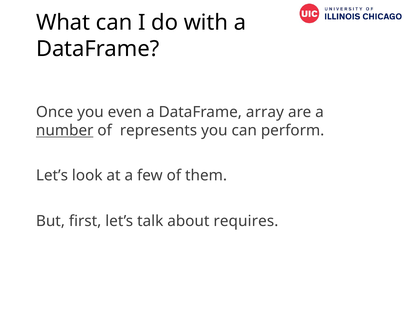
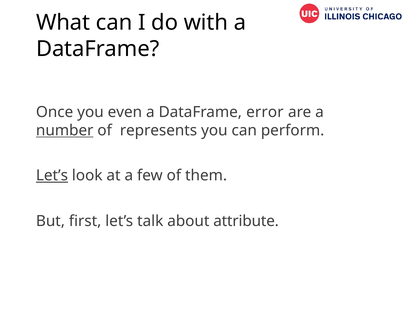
array: array -> error
Let’s at (52, 175) underline: none -> present
requires: requires -> attribute
